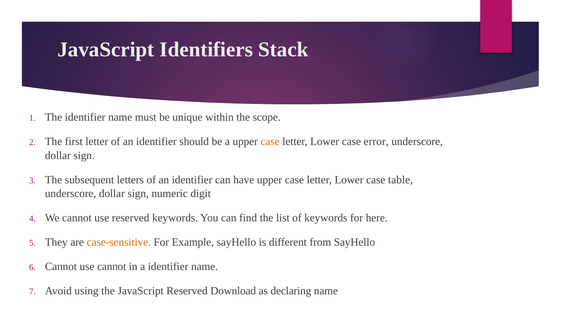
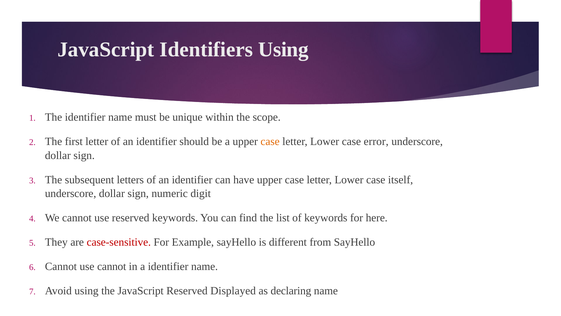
Identifiers Stack: Stack -> Using
table: table -> itself
case-sensitive colour: orange -> red
Download: Download -> Displayed
